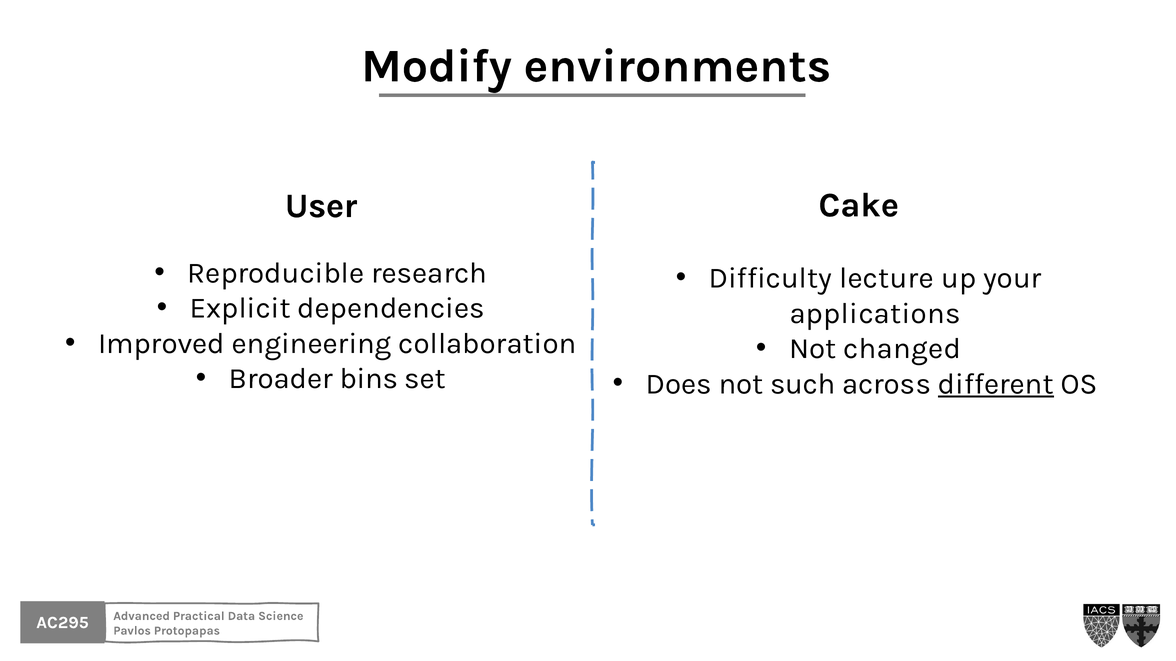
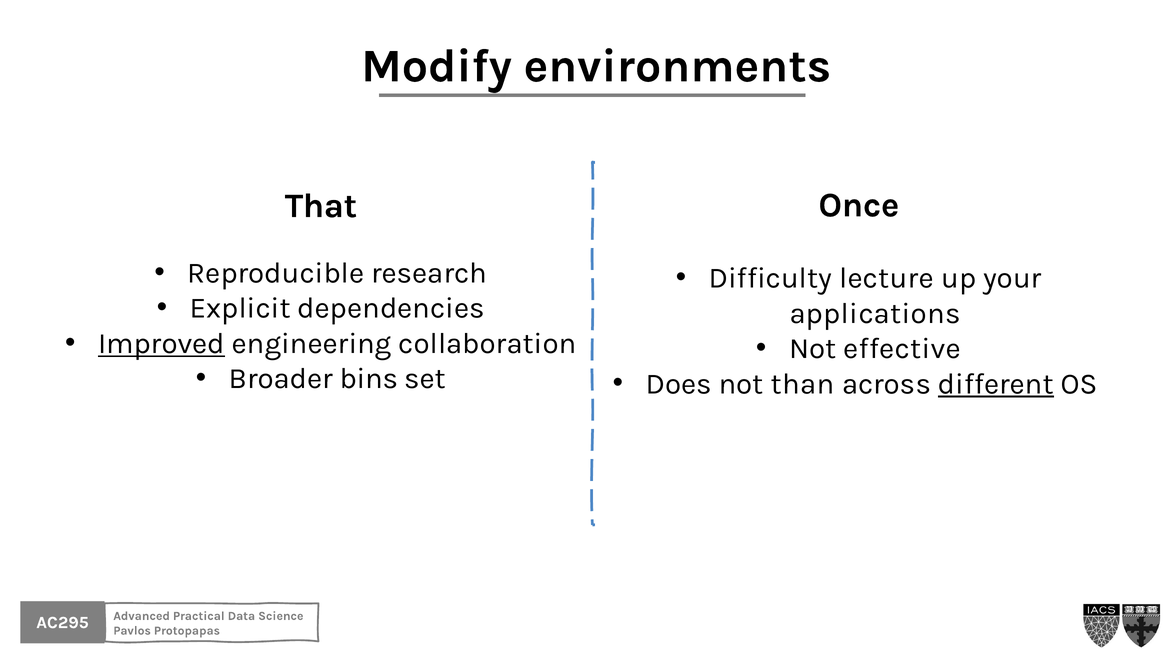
Cake: Cake -> Once
User: User -> That
Improved underline: none -> present
changed: changed -> effective
such: such -> than
